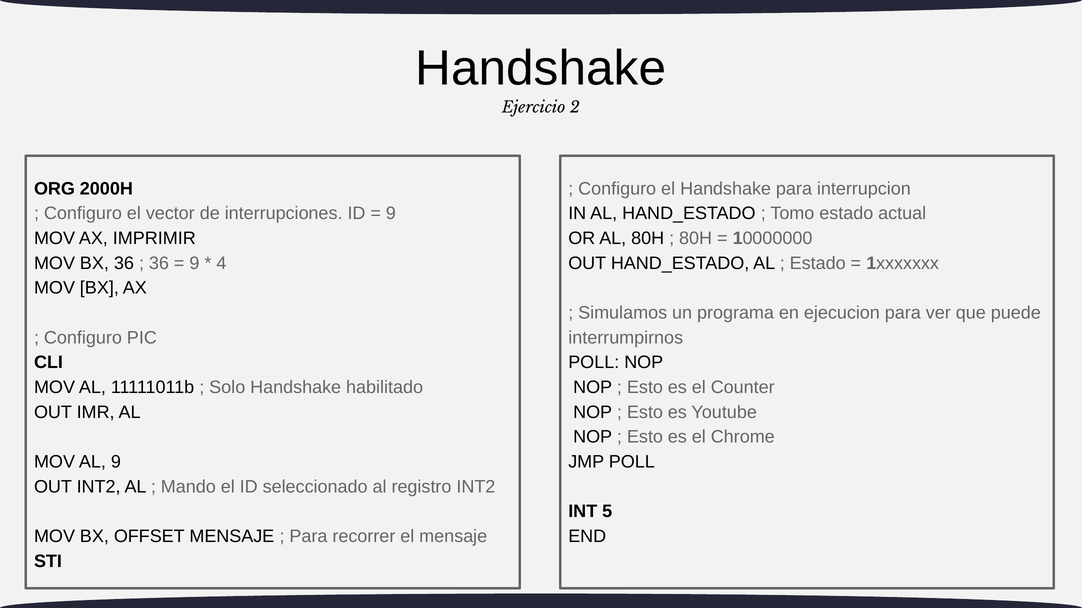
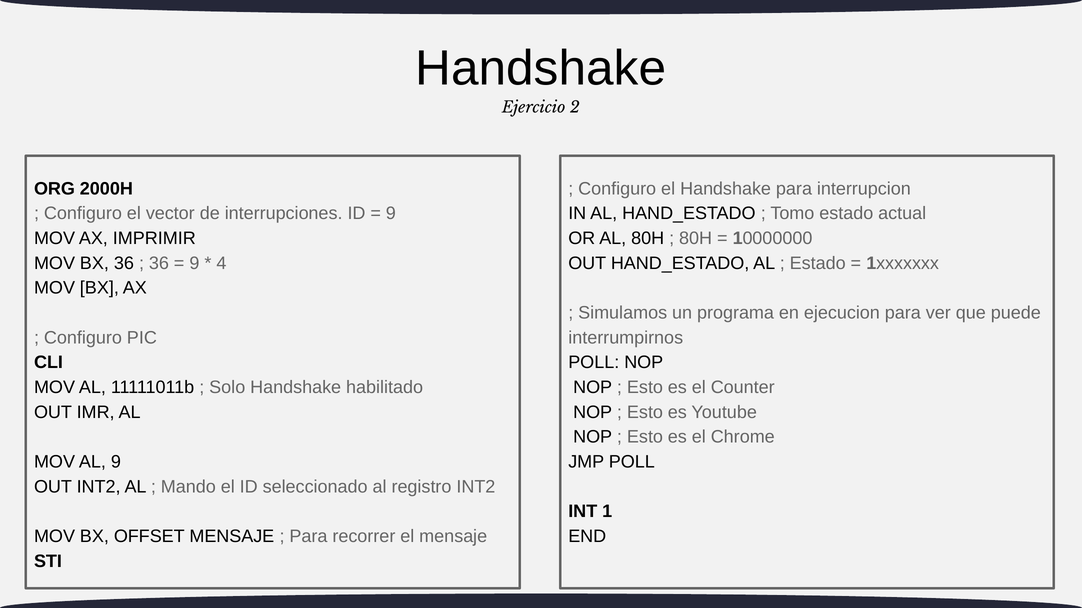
5: 5 -> 1
